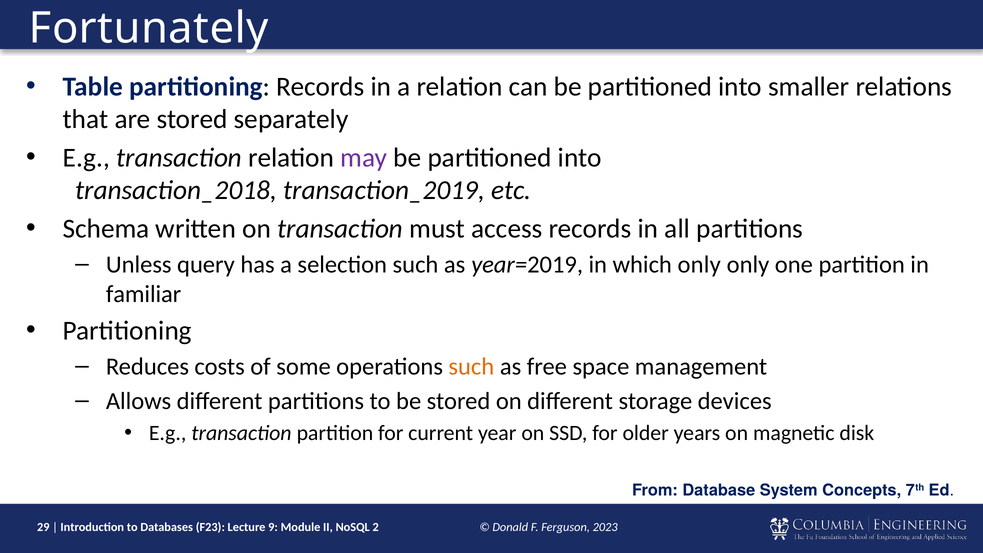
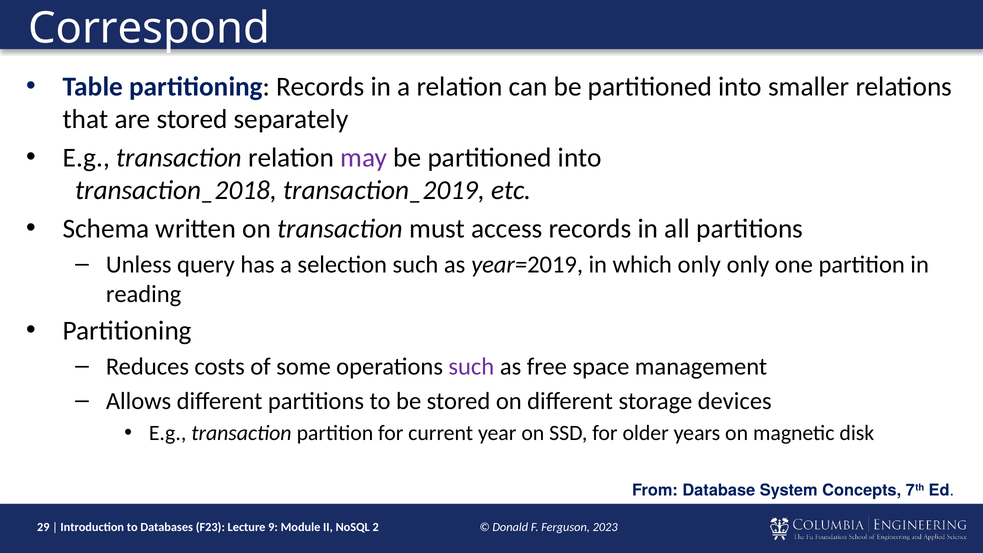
Fortunately: Fortunately -> Correspond
familiar: familiar -> reading
such at (471, 367) colour: orange -> purple
